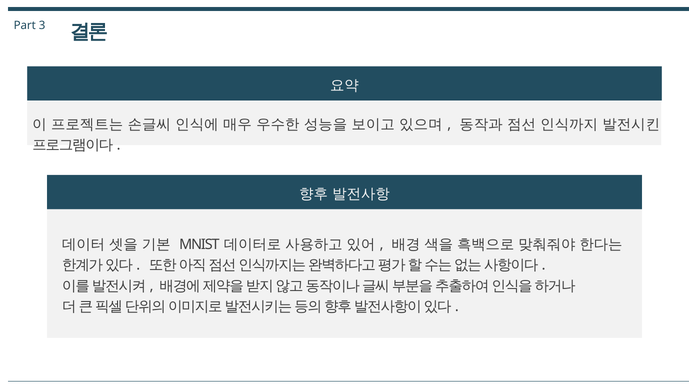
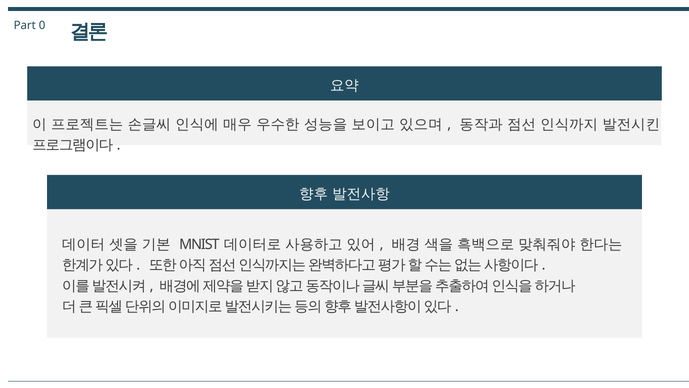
3: 3 -> 0
